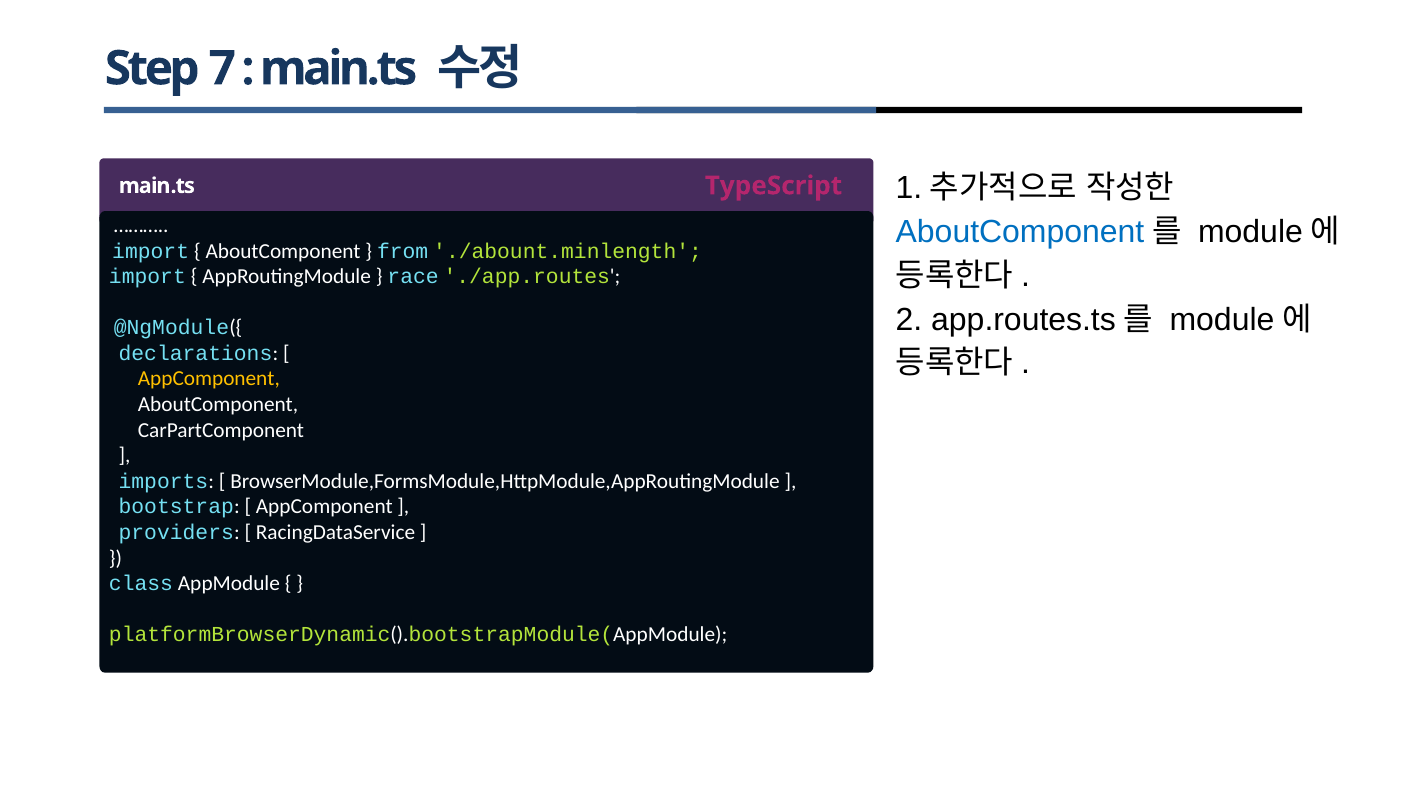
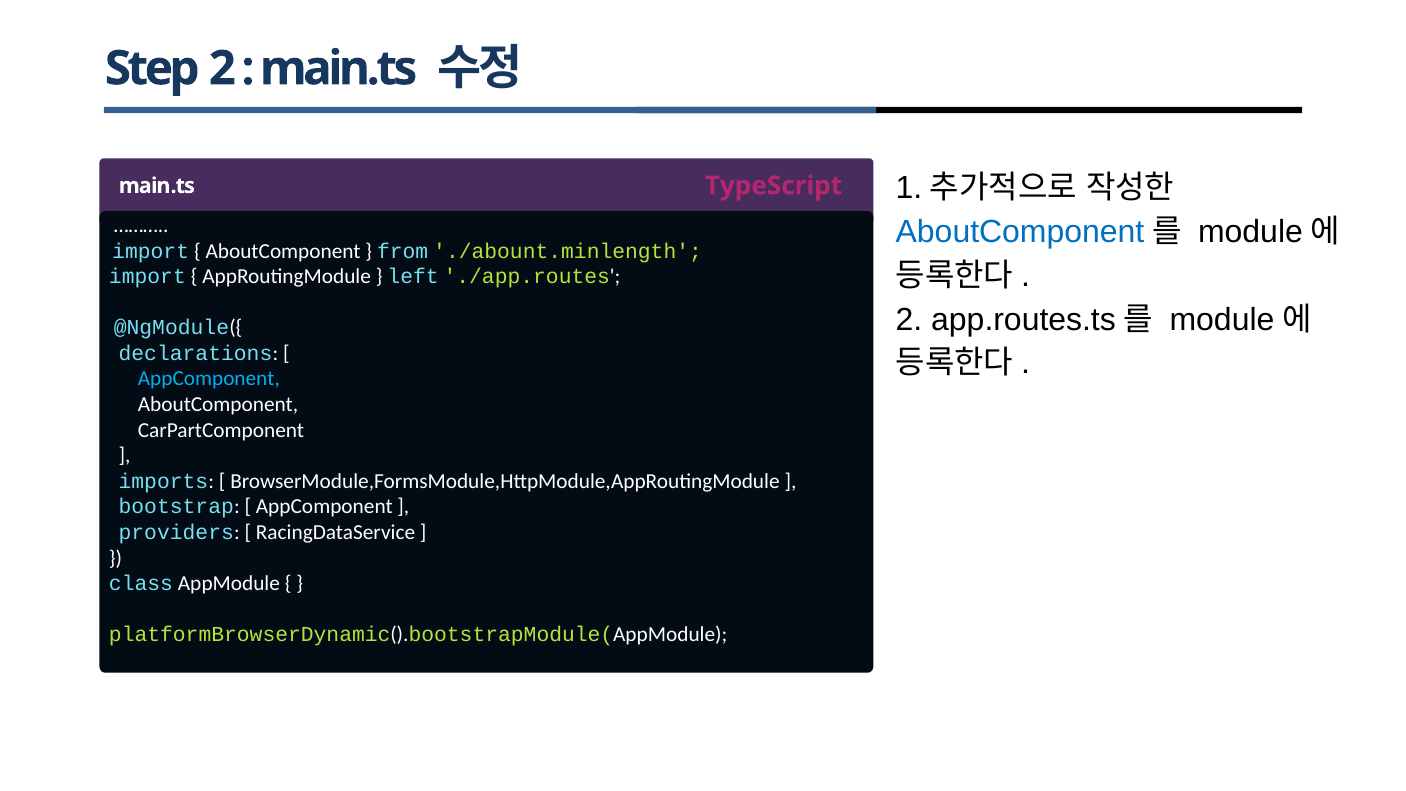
Step 7: 7 -> 2
race: race -> left
AppComponent at (209, 379) colour: yellow -> light blue
